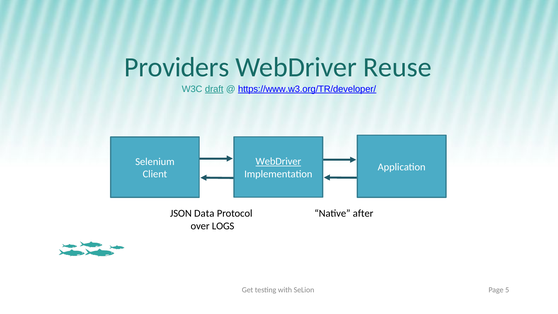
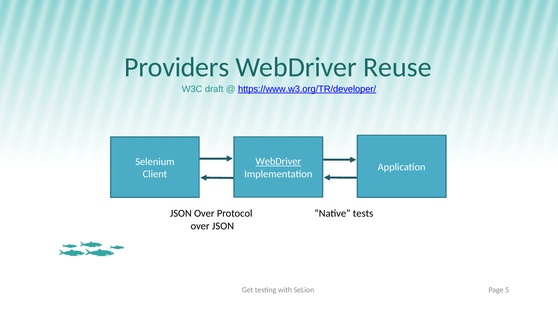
draft underline: present -> none
JSON Data: Data -> Over
after: after -> tests
over LOGS: LOGS -> JSON
